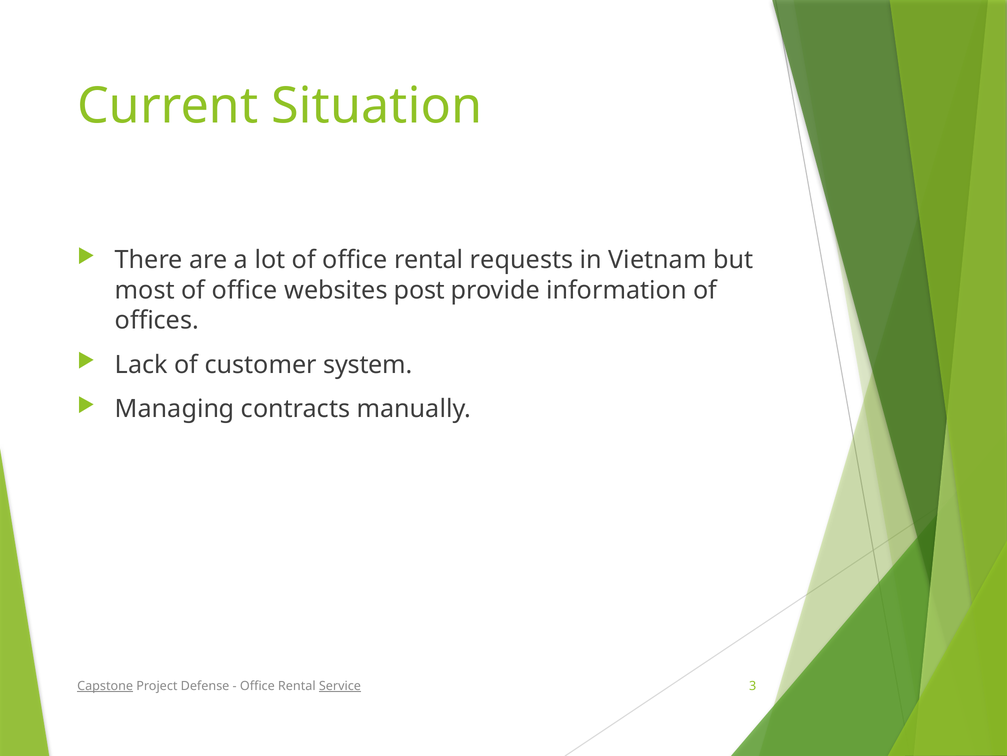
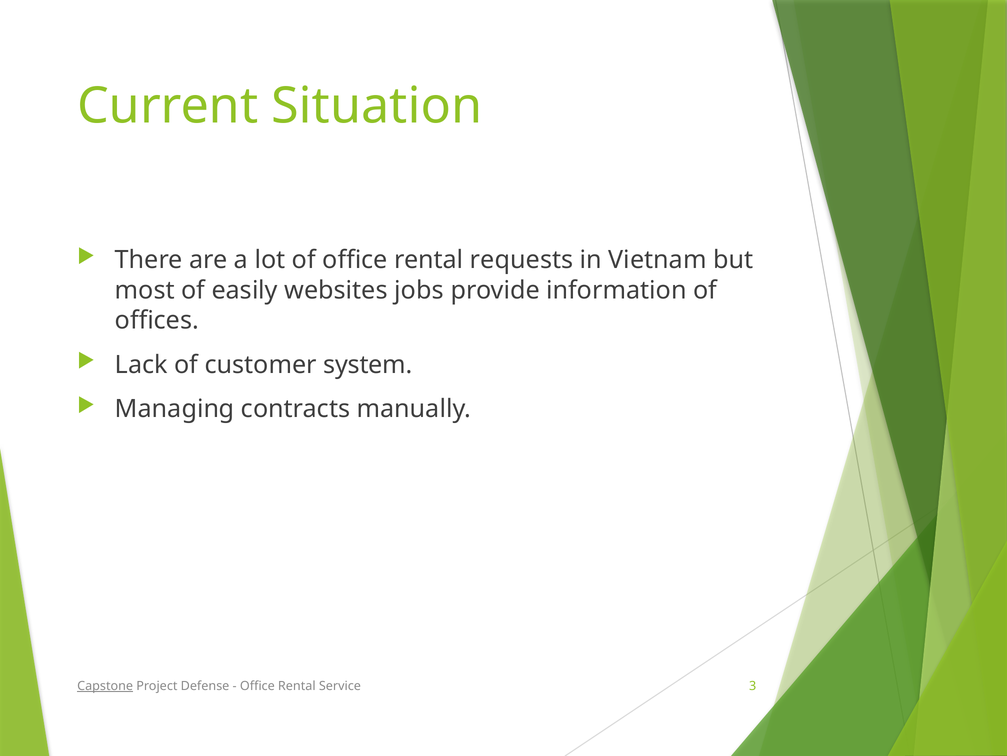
most of office: office -> easily
post: post -> jobs
Service underline: present -> none
